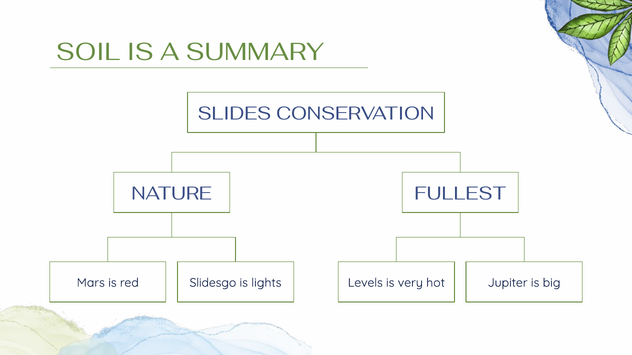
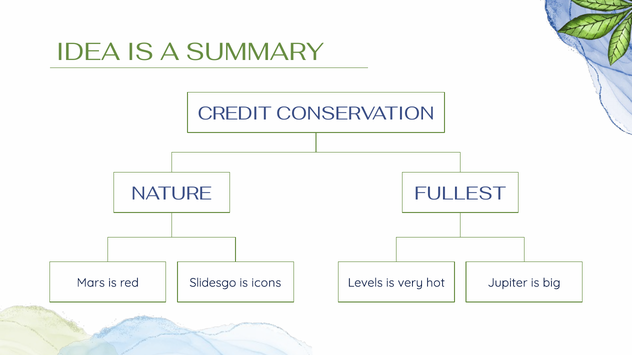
SOIL: SOIL -> IDEA
SLIDES: SLIDES -> CREDIT
lights: lights -> icons
